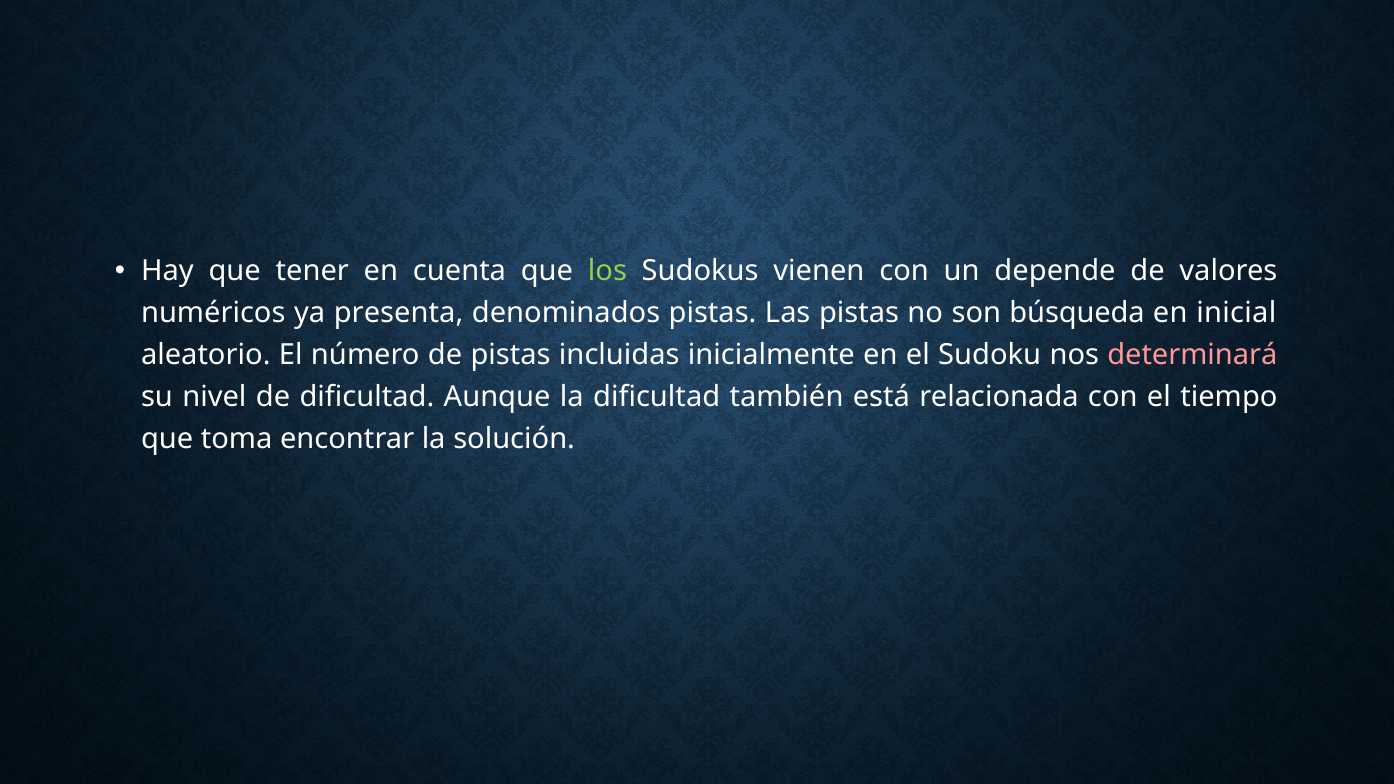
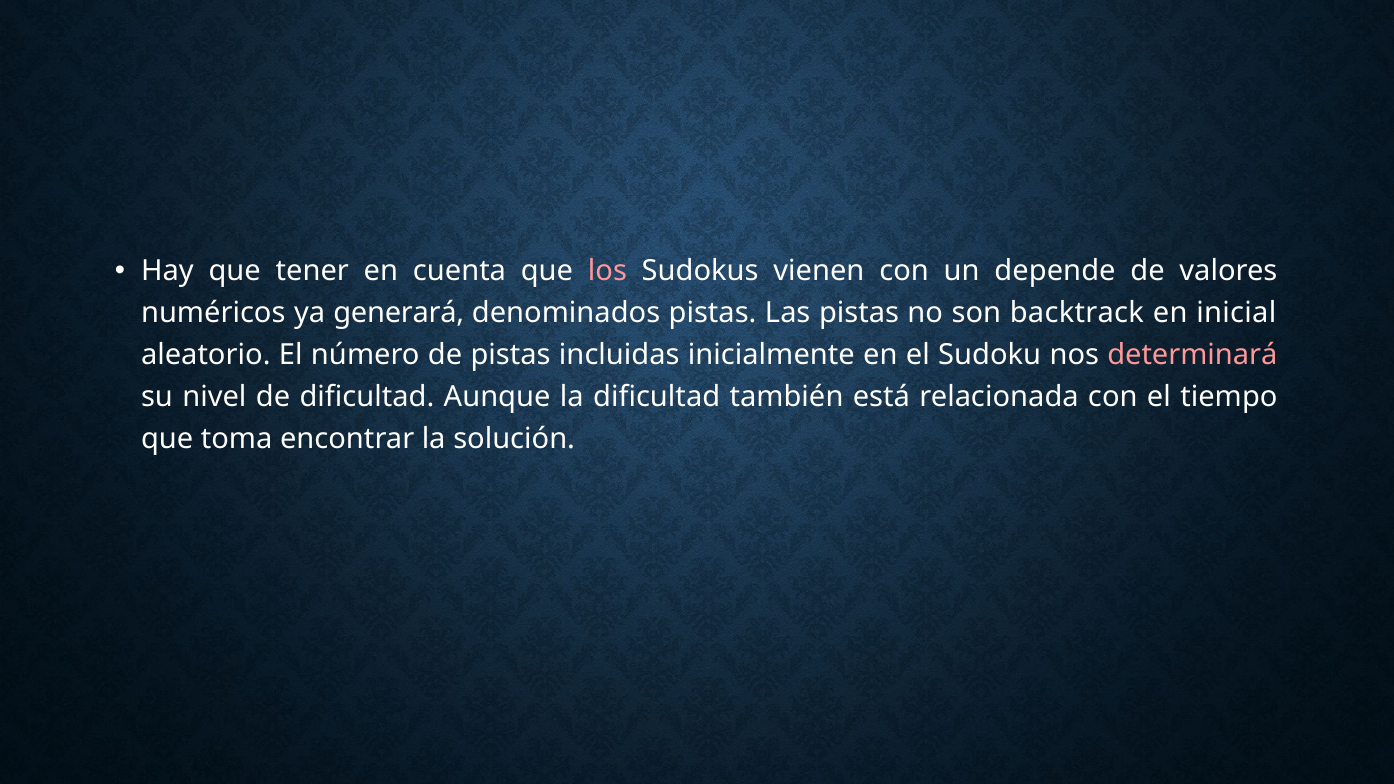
los colour: light green -> pink
presenta: presenta -> generará
búsqueda: búsqueda -> backtrack
